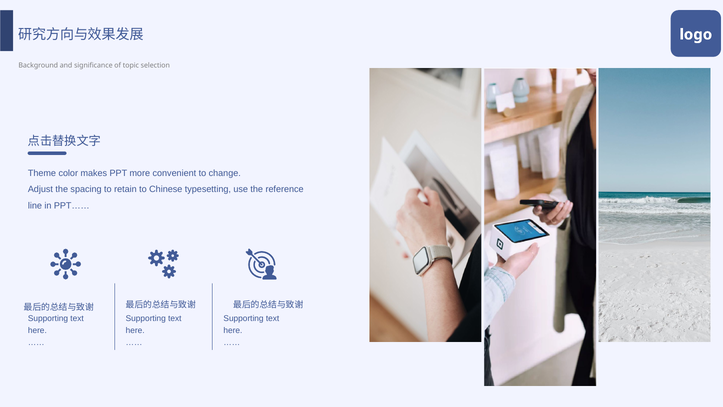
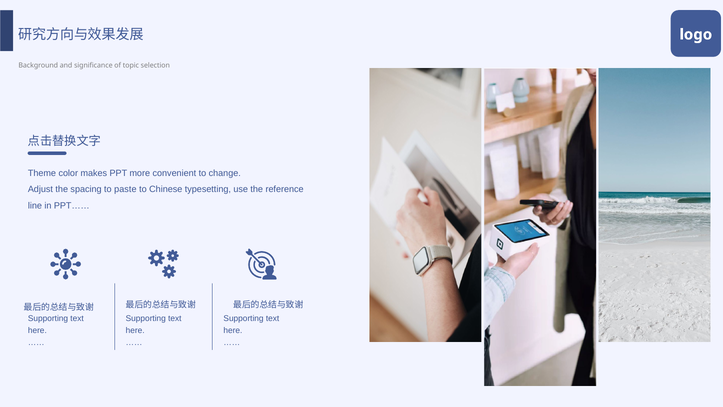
retain: retain -> paste
